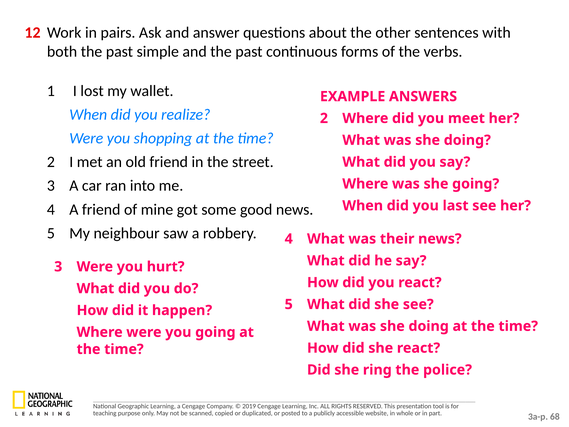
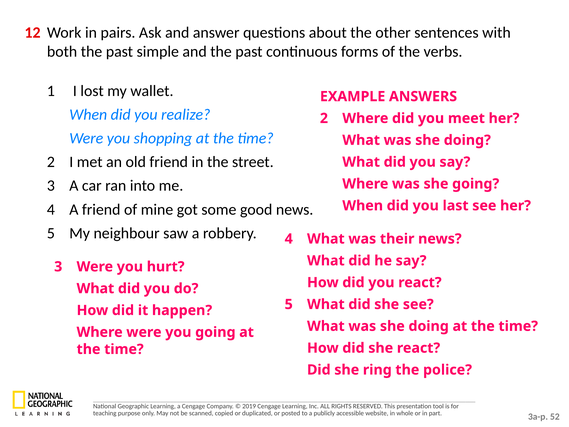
68: 68 -> 52
